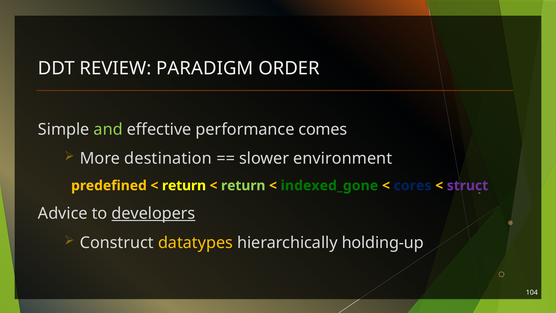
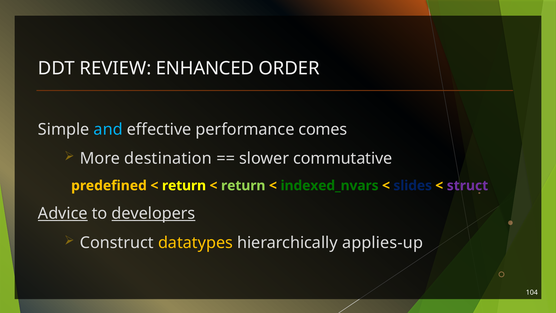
PARADIGM: PARADIGM -> ENHANCED
and colour: light green -> light blue
environment: environment -> commutative
indexed_gone: indexed_gone -> indexed_nvars
cores: cores -> slides
Advice underline: none -> present
holding-up: holding-up -> applies-up
